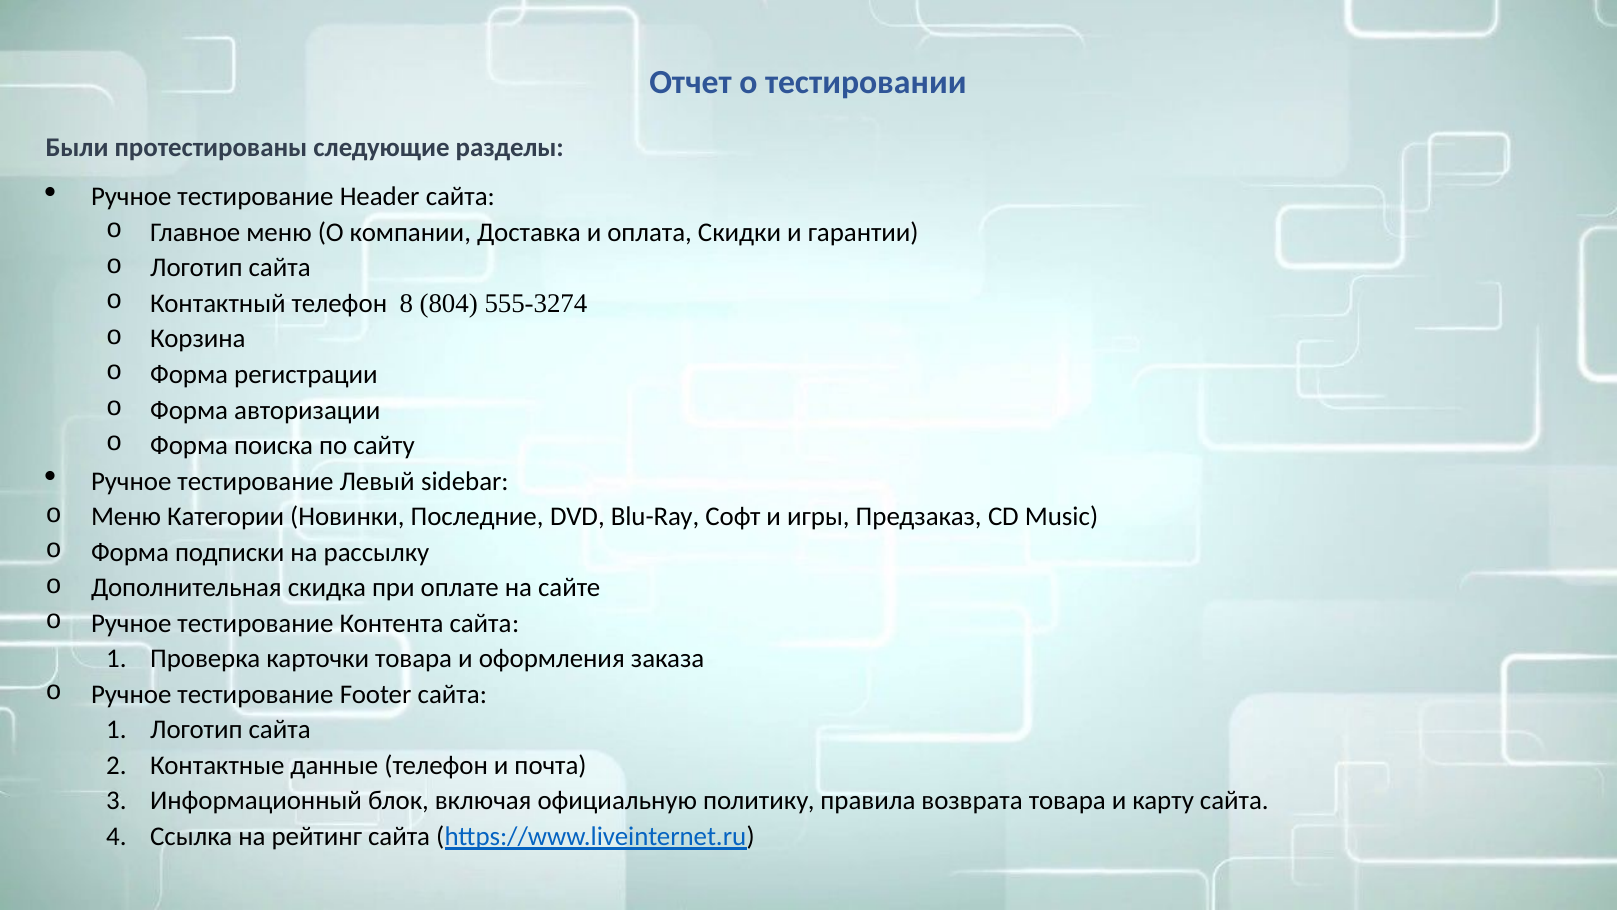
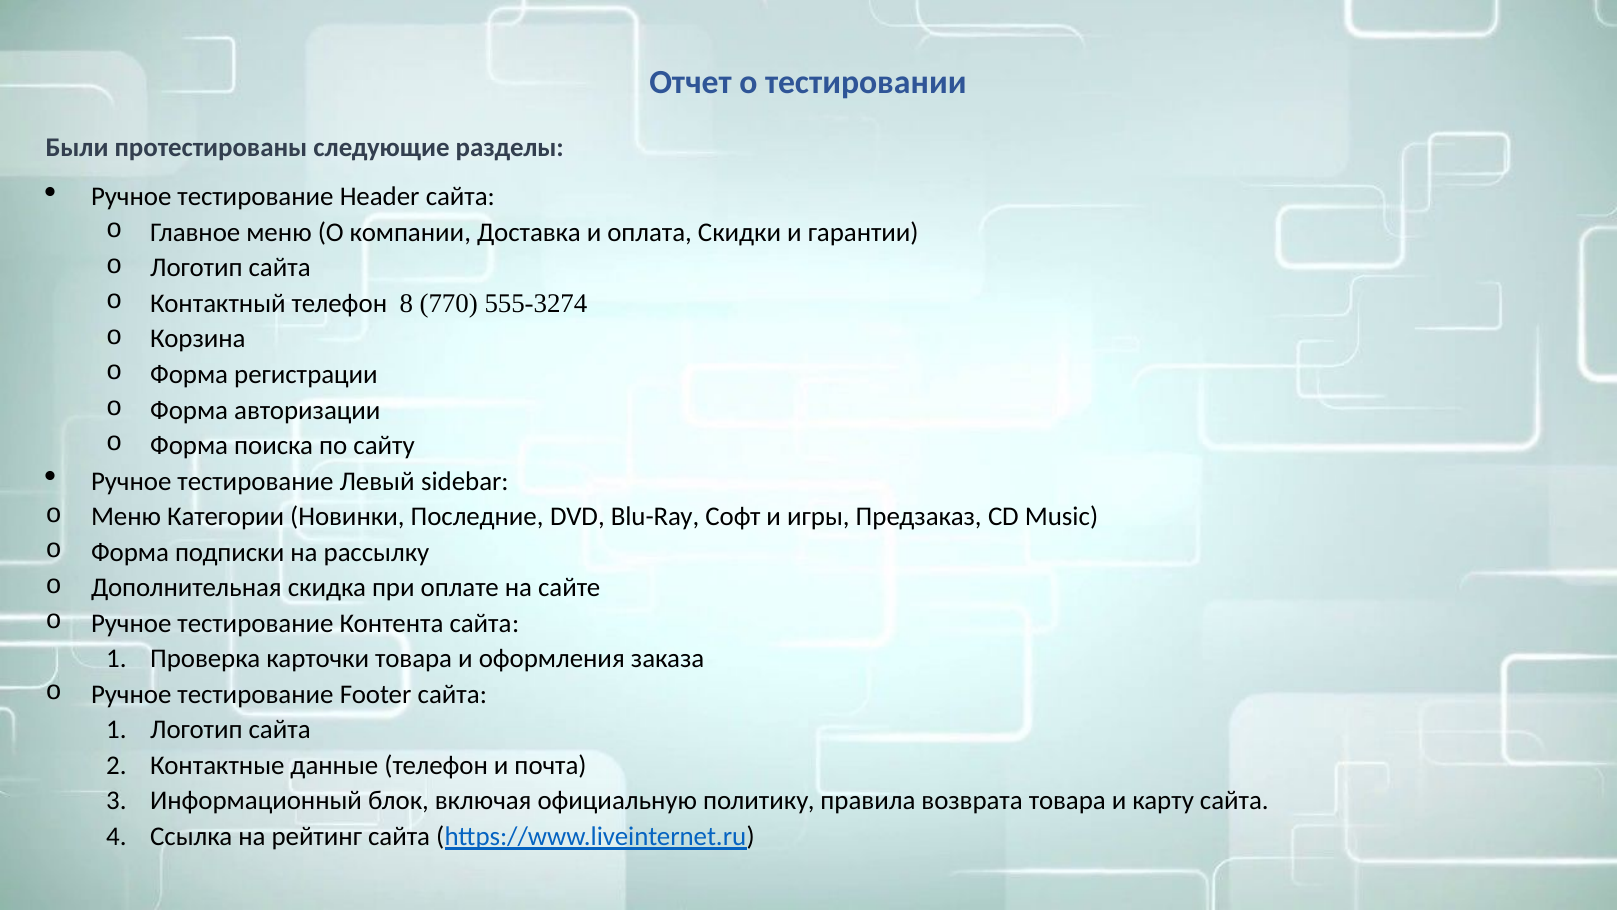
804: 804 -> 770
